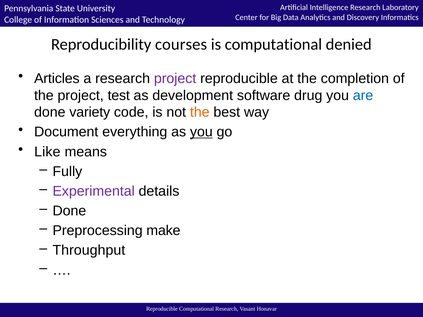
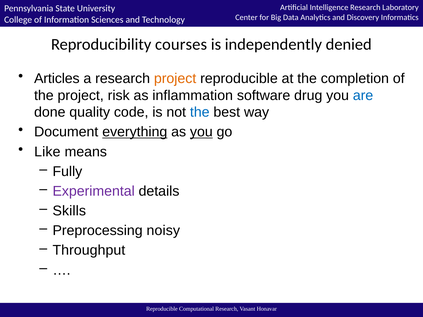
is computational: computational -> independently
project at (175, 79) colour: purple -> orange
test: test -> risk
development: development -> inflammation
variety: variety -> quality
the at (200, 112) colour: orange -> blue
everything underline: none -> present
Done at (69, 211): Done -> Skills
make: make -> noisy
